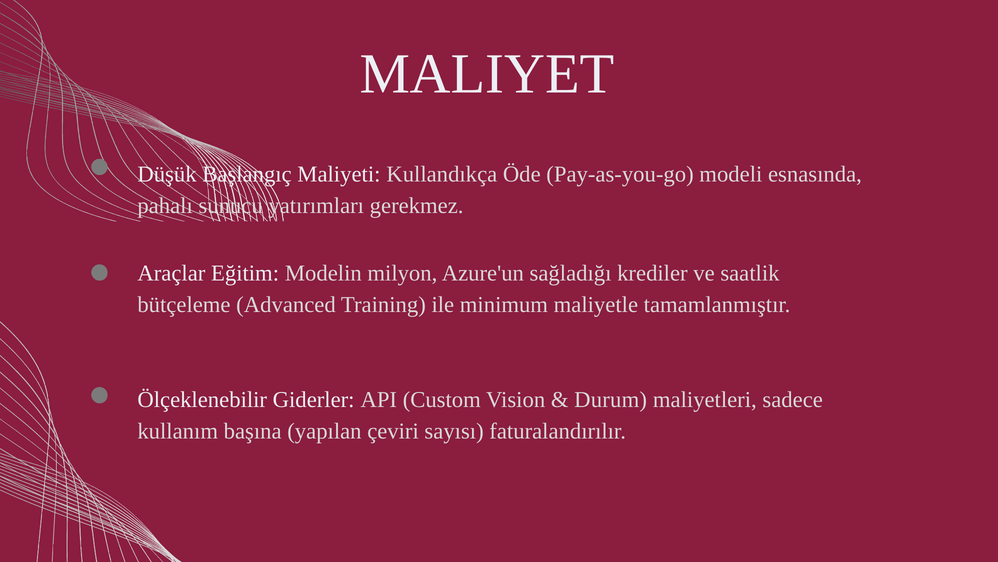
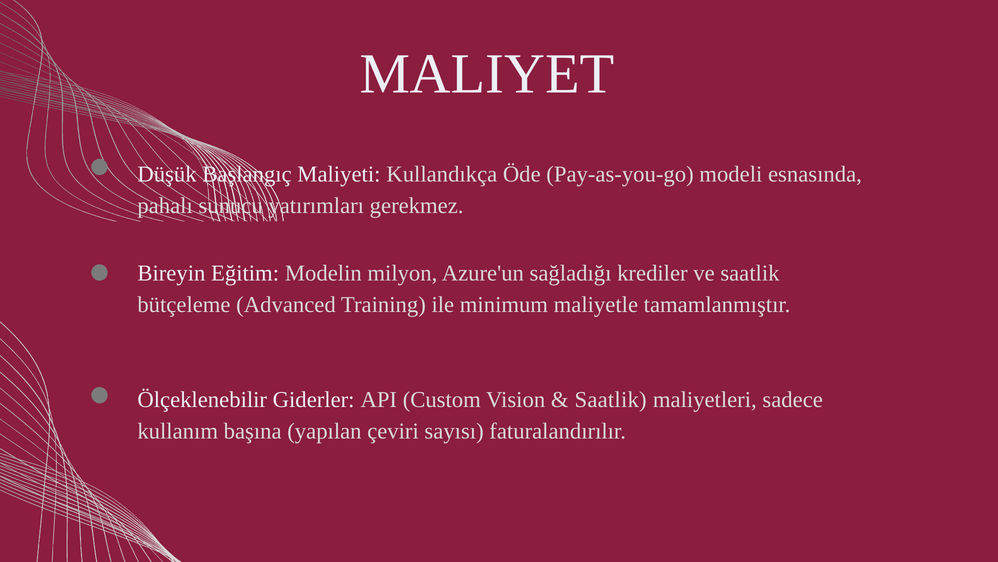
Araçlar: Araçlar -> Bireyin
Durum at (611, 399): Durum -> Saatlik
